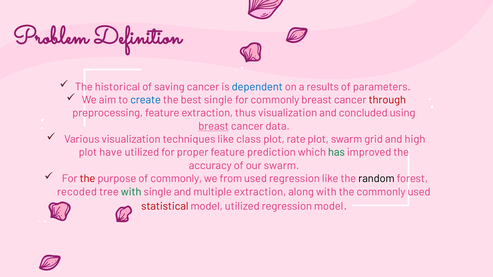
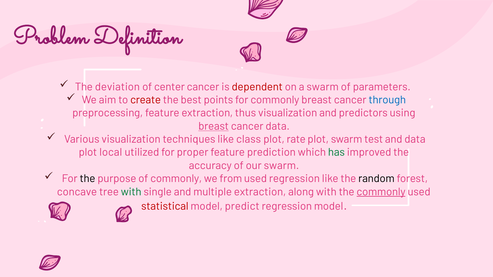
historical: historical -> deviation
saving: saving -> center
dependent colour: blue -> red
a results: results -> swarm
create colour: blue -> red
best single: single -> points
through colour: red -> blue
concluded: concluded -> predictors
grid: grid -> test
and high: high -> data
have: have -> local
the at (88, 179) colour: red -> black
recoded: recoded -> concave
commonly at (381, 192) underline: none -> present
model utilized: utilized -> predict
